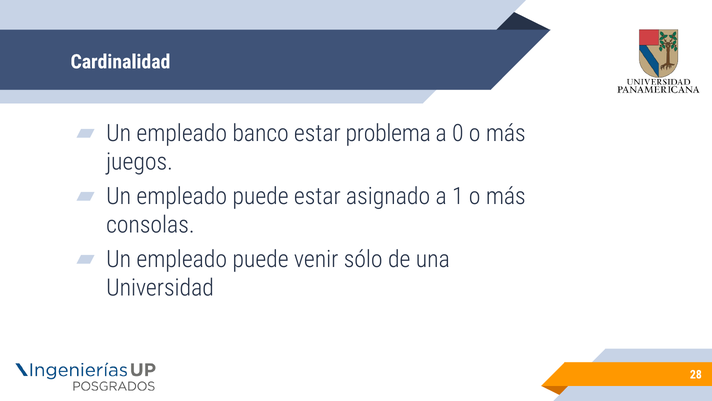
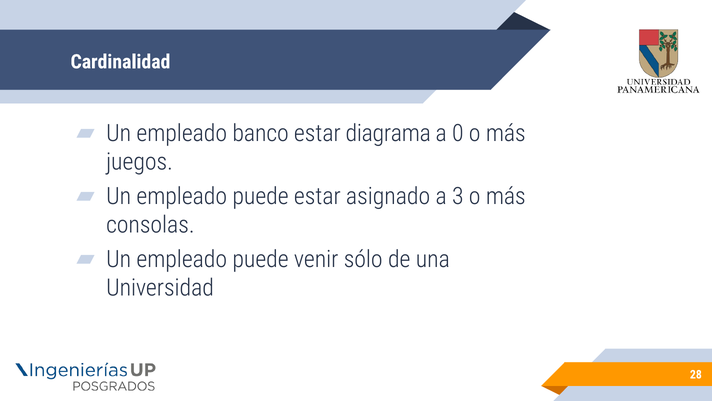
problema: problema -> diagrama
1: 1 -> 3
